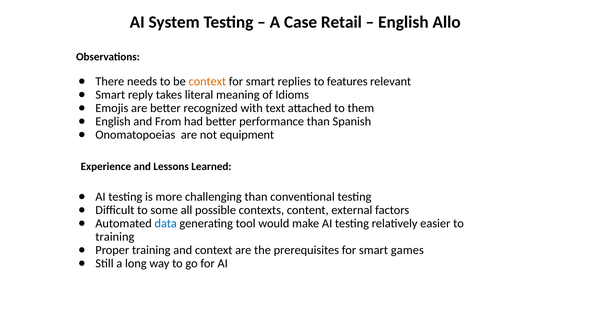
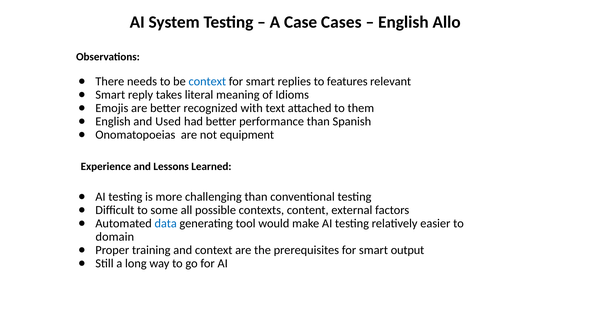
Retail: Retail -> Cases
context at (207, 81) colour: orange -> blue
From: From -> Used
training at (115, 236): training -> domain
games: games -> output
